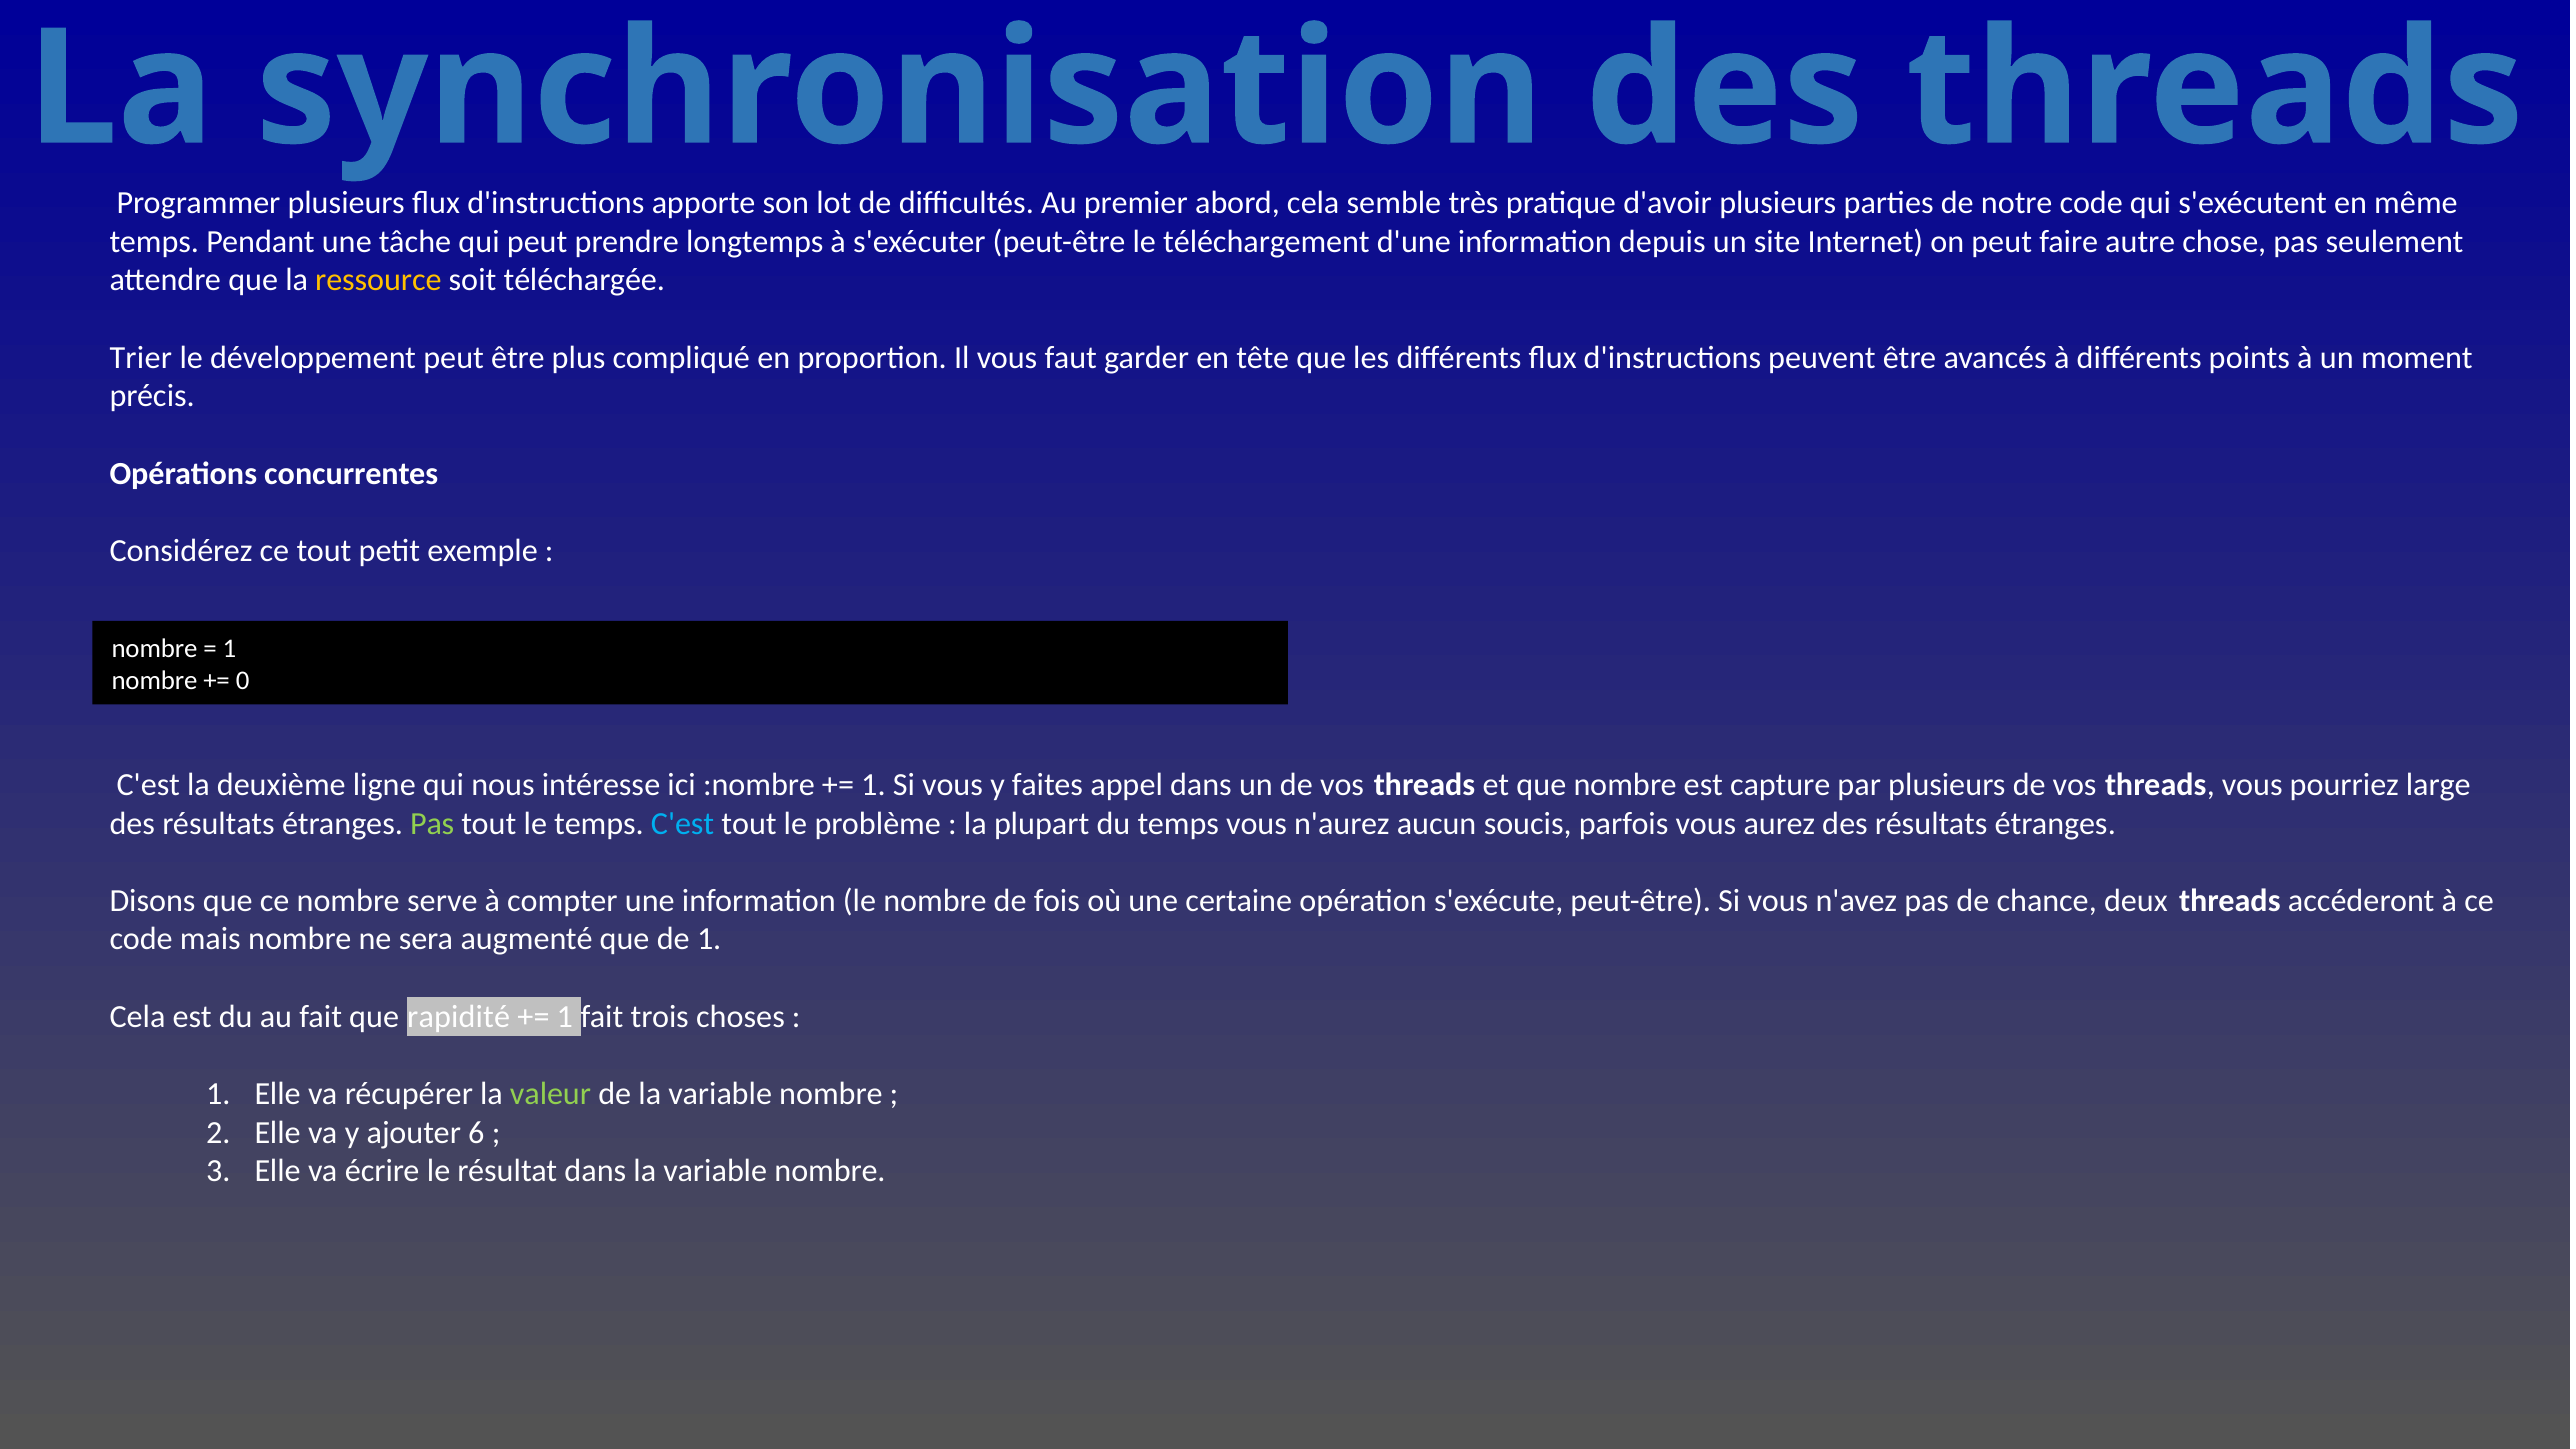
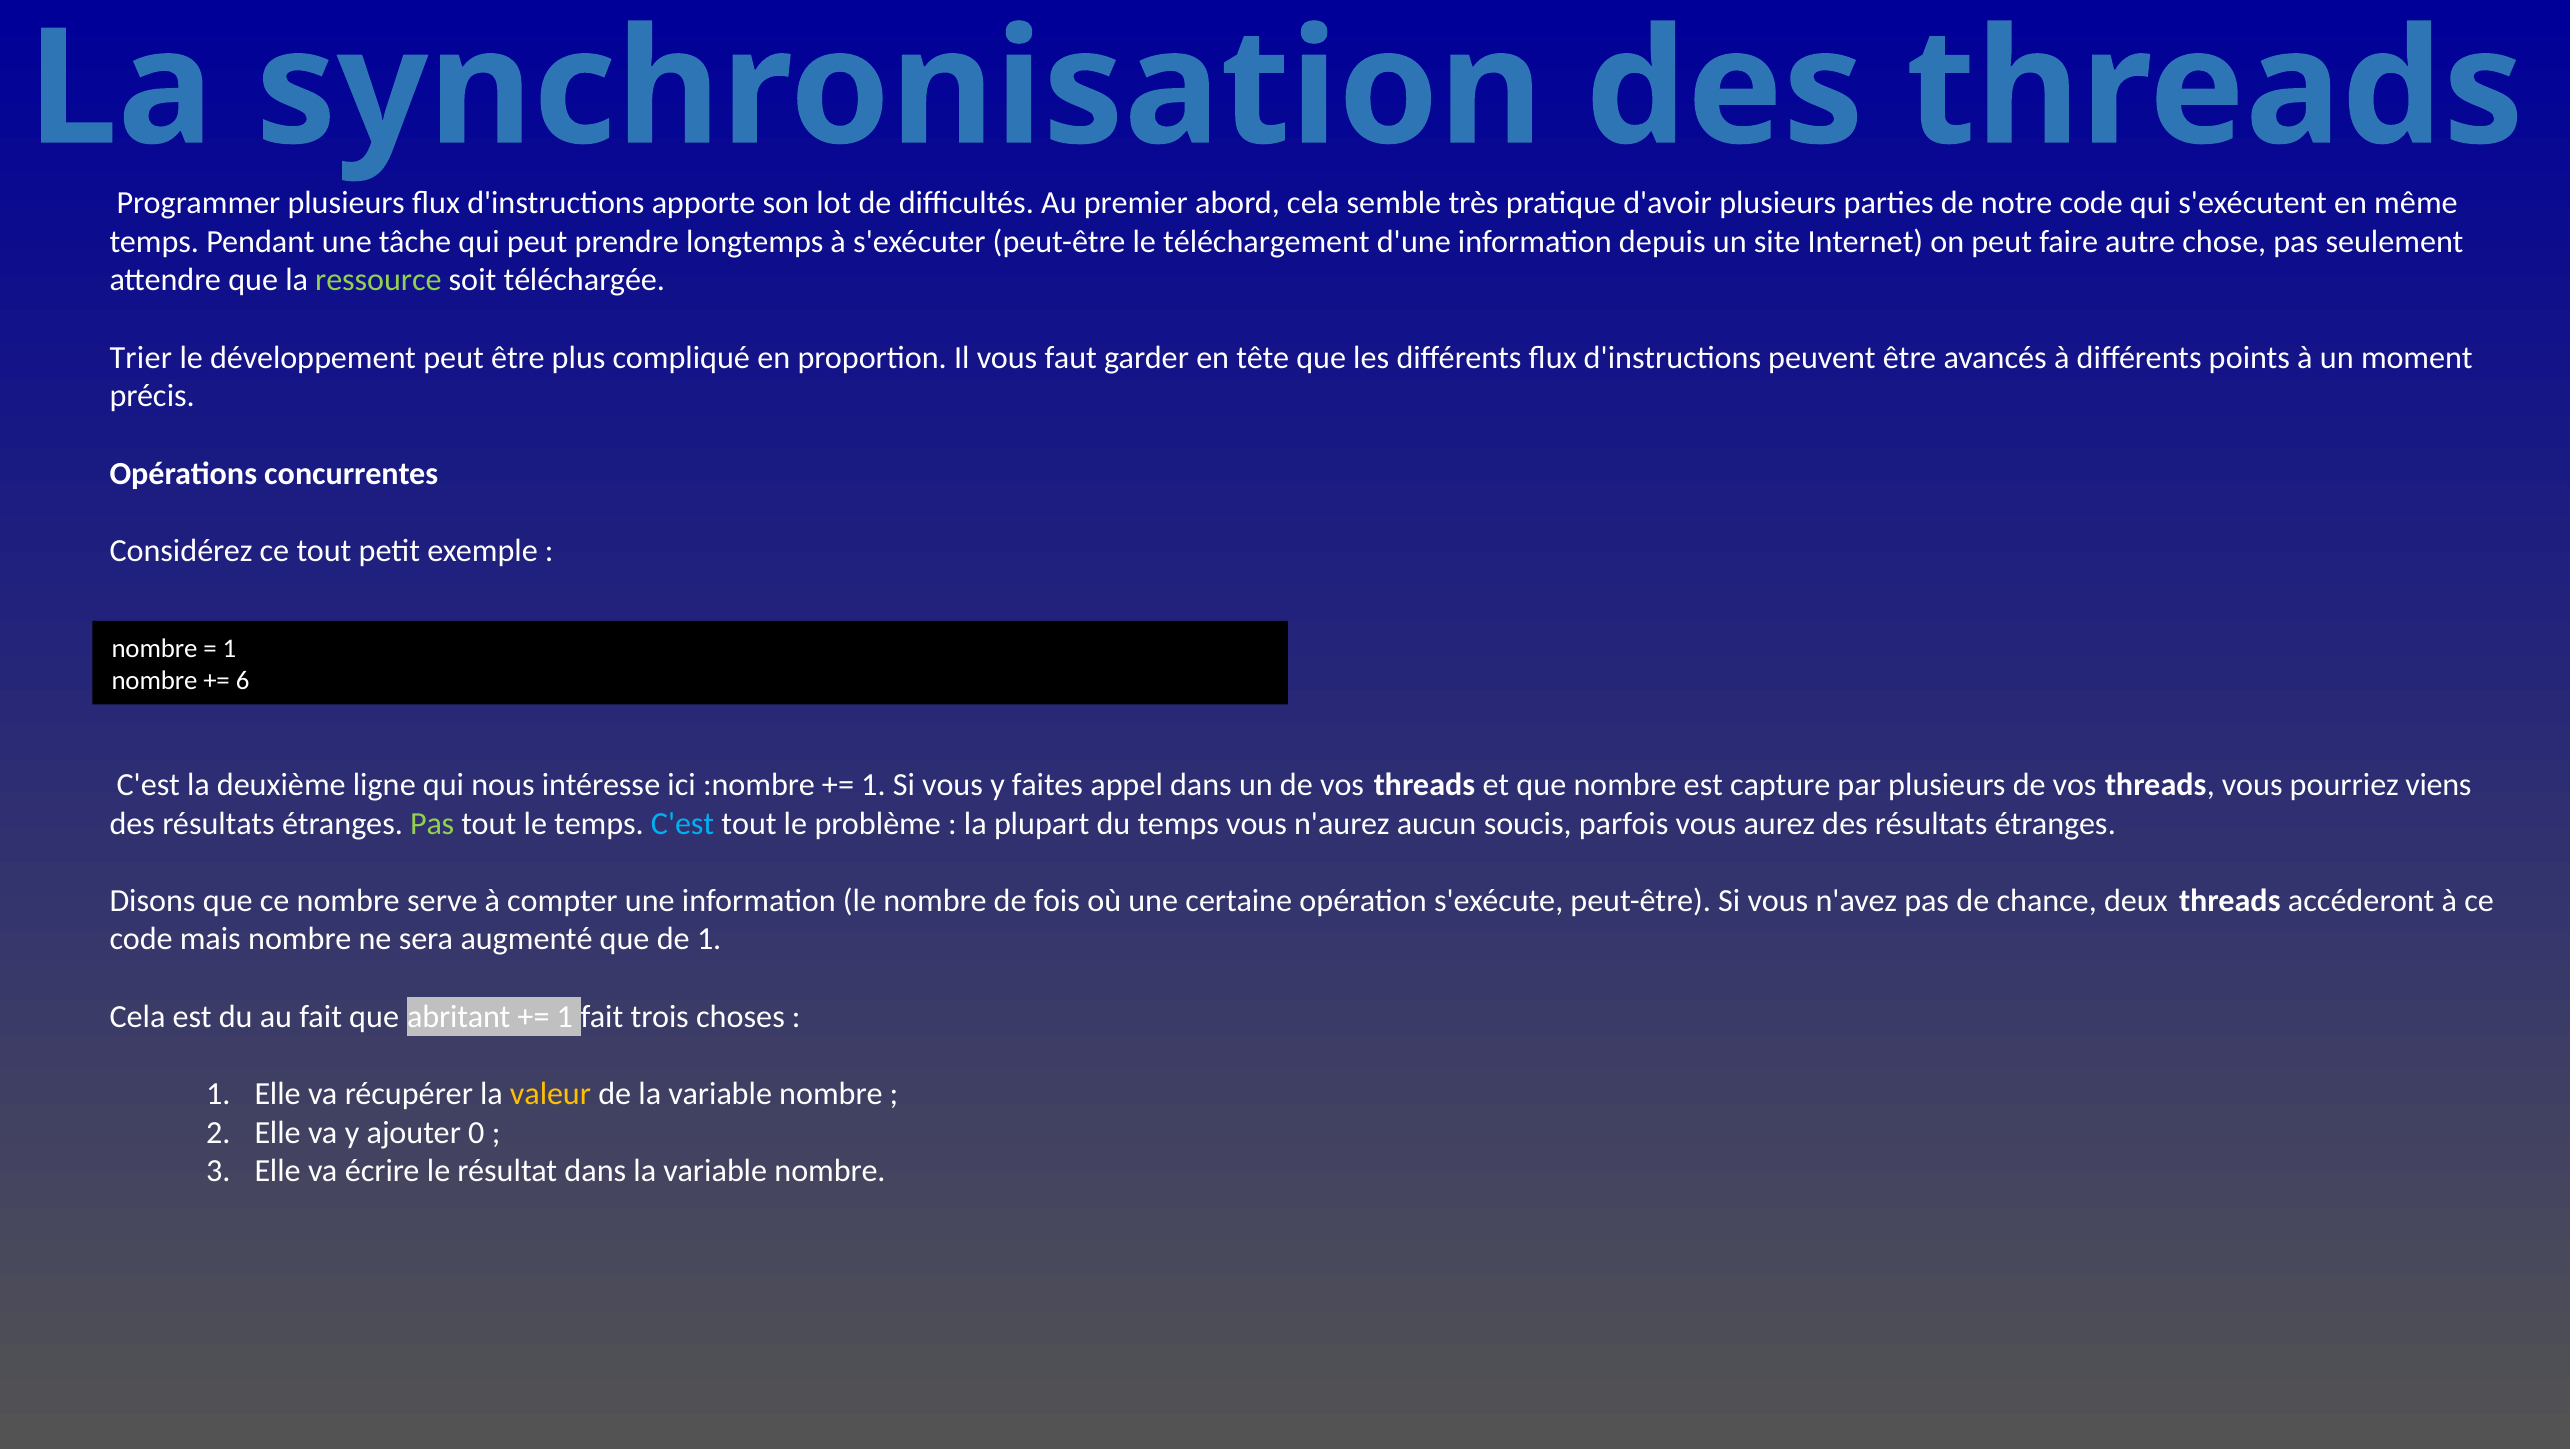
ressource colour: yellow -> light green
0: 0 -> 6
large: large -> viens
rapidité: rapidité -> abritant
valeur colour: light green -> yellow
6: 6 -> 0
